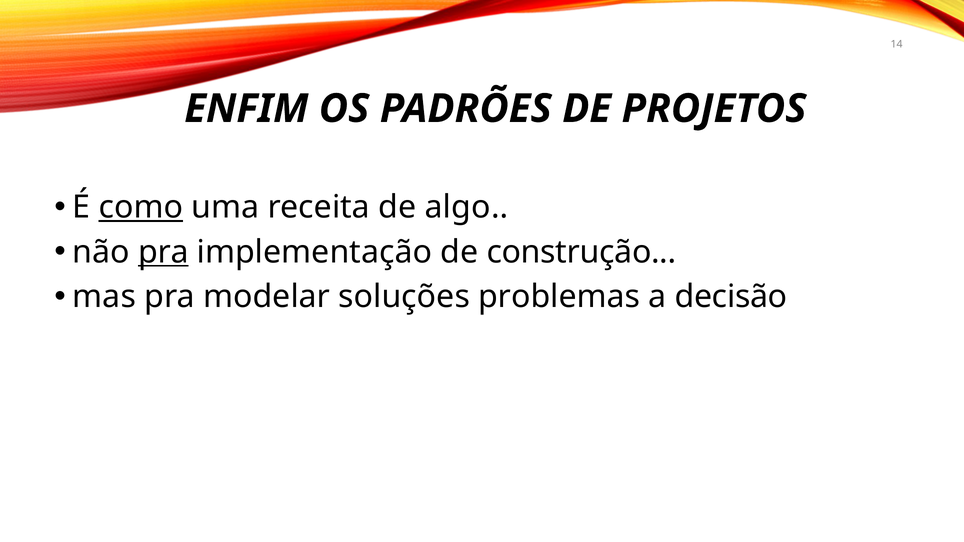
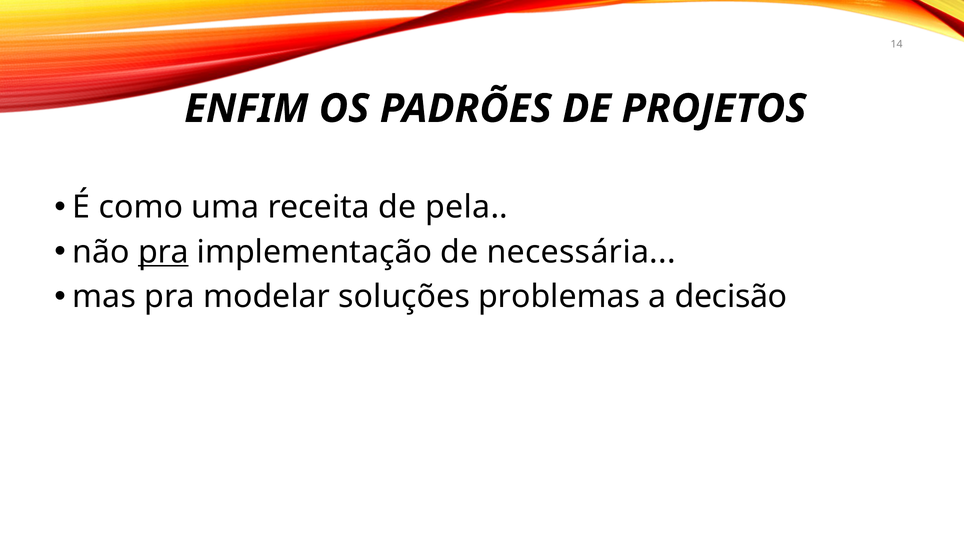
como underline: present -> none
algo: algo -> pela
construção: construção -> necessária
